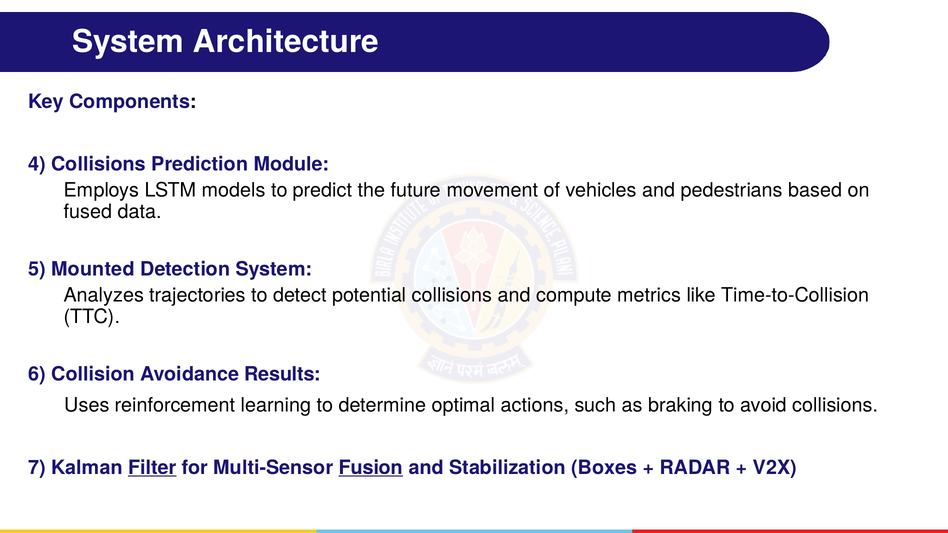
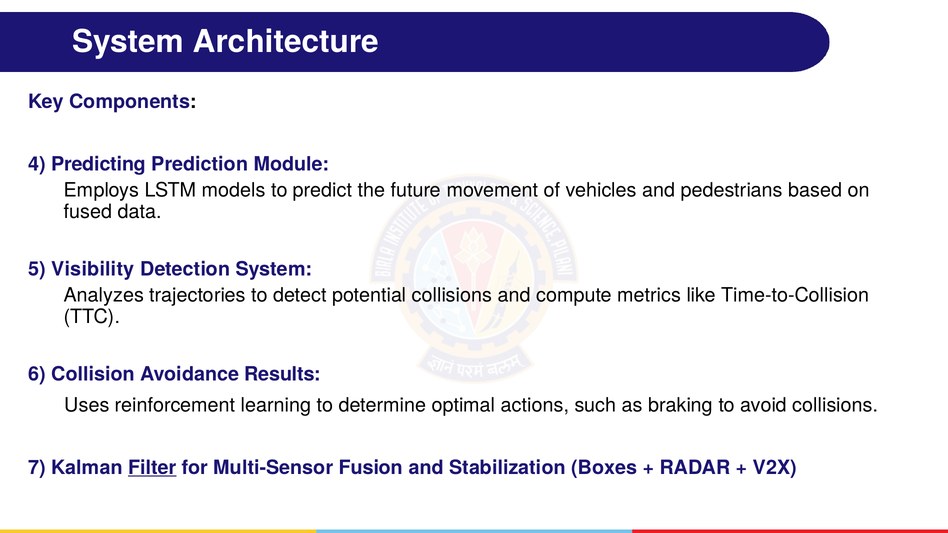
Collisions: Collisions -> Predicting
Mounted: Mounted -> Visibility
Fusion underline: present -> none
